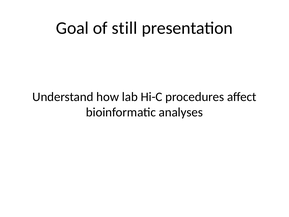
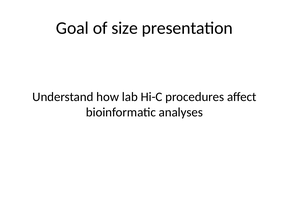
still: still -> size
